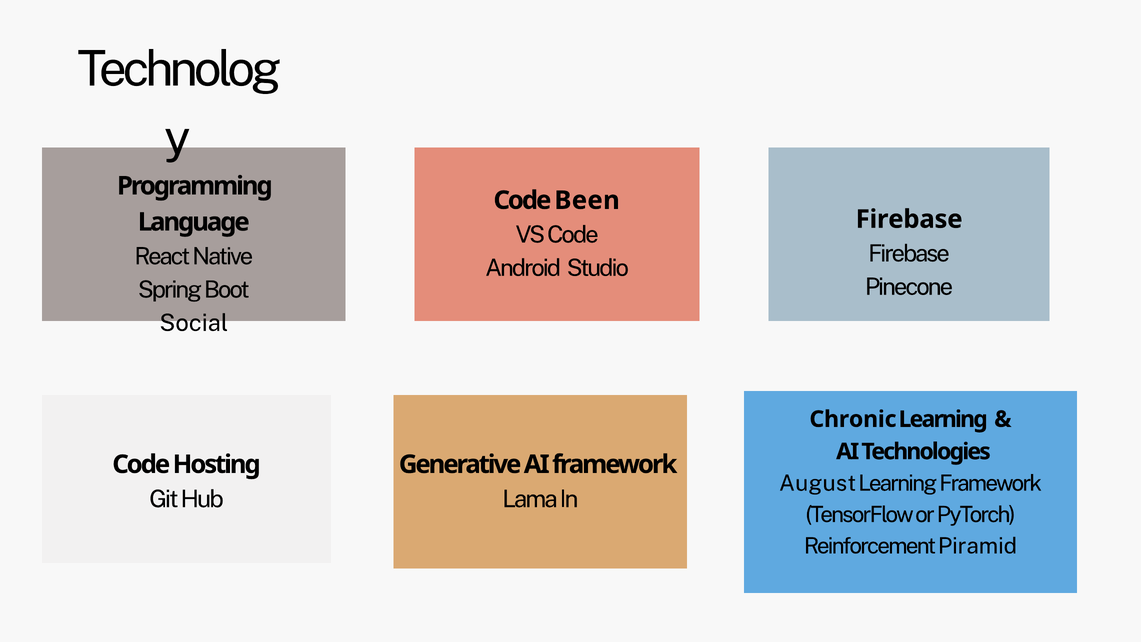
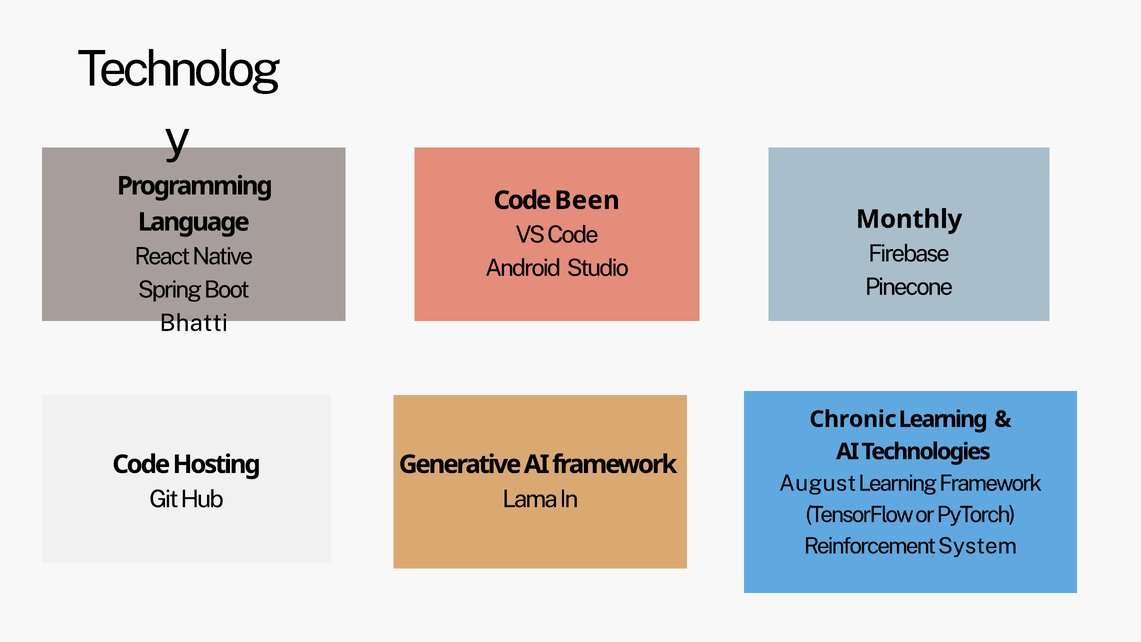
Firebase at (909, 219): Firebase -> Monthly
Social: Social -> Bhatti
Piramid: Piramid -> System
